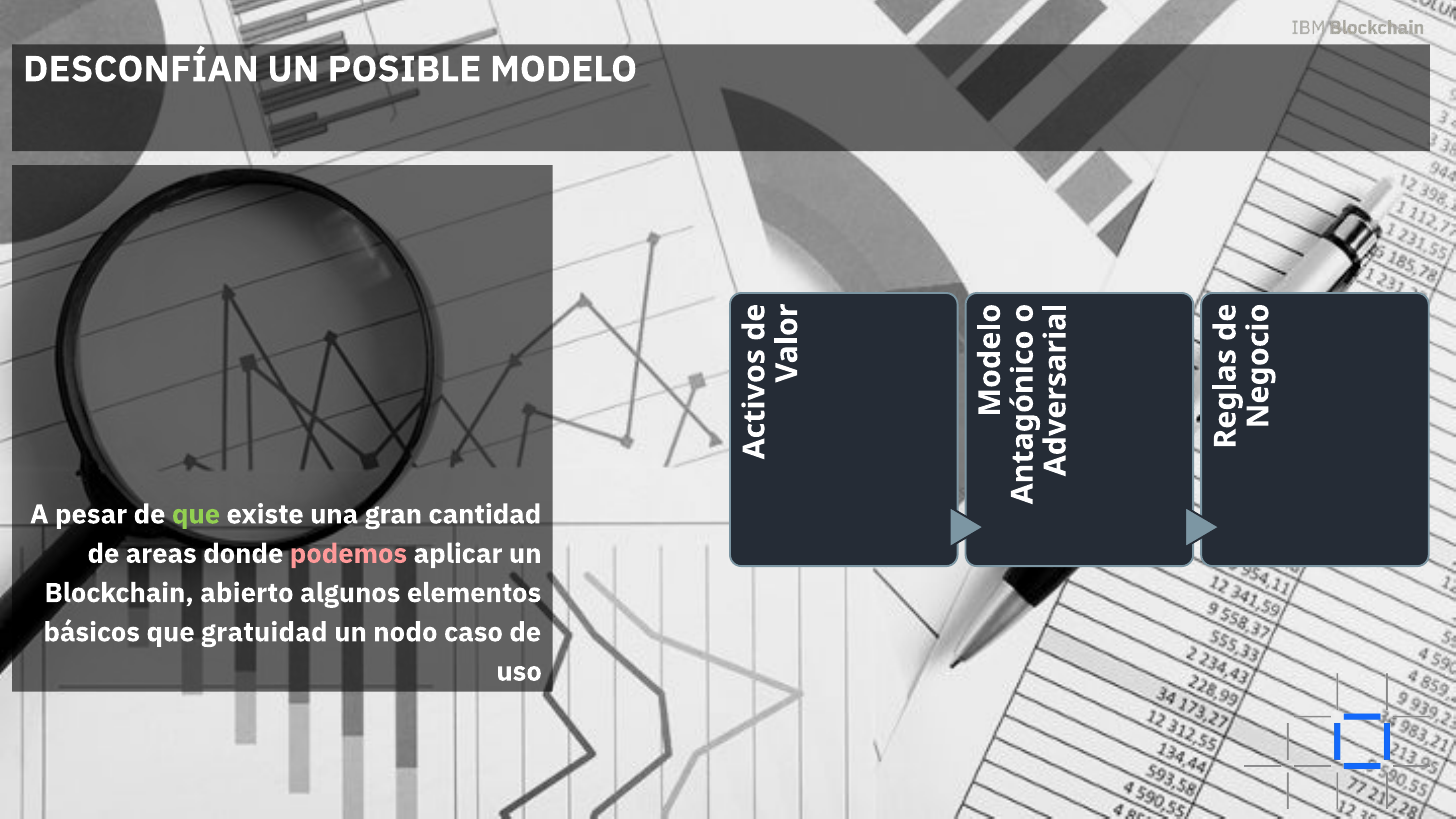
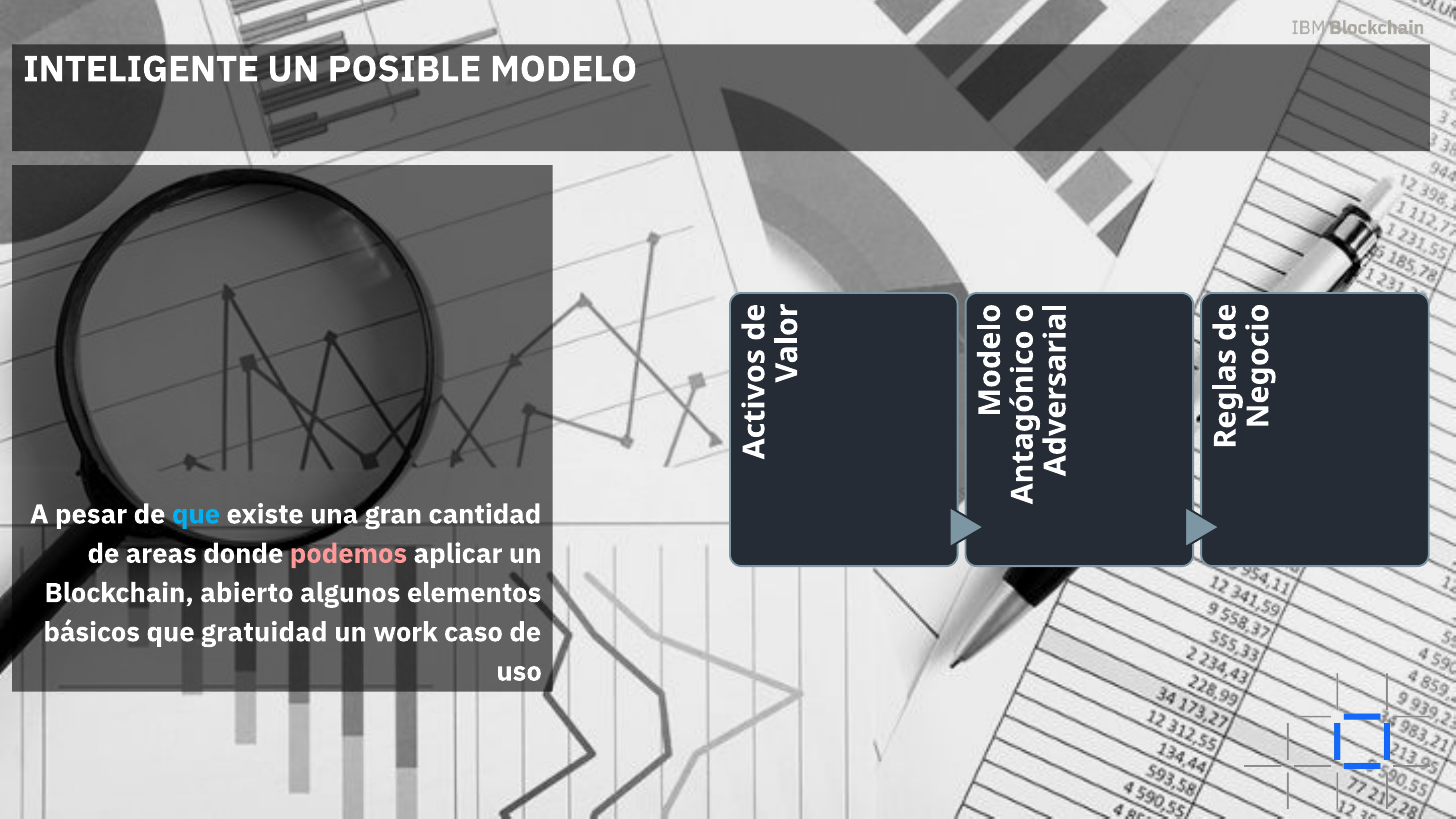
DESCONFÍAN: DESCONFÍAN -> INTELIGENTE
que at (196, 514) colour: light green -> light blue
nodo: nodo -> work
